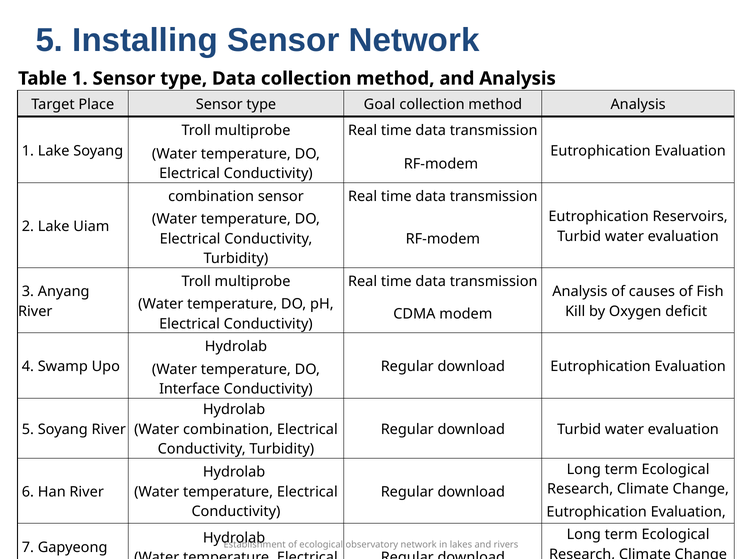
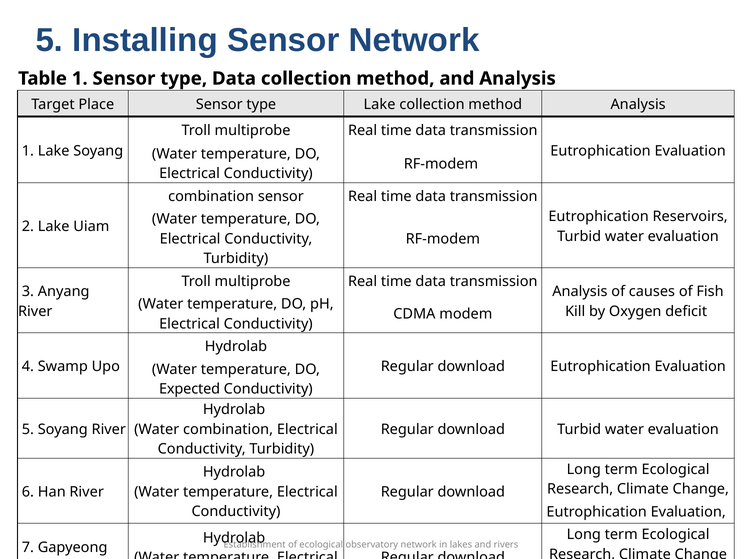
type Goal: Goal -> Lake
Interface: Interface -> Expected
